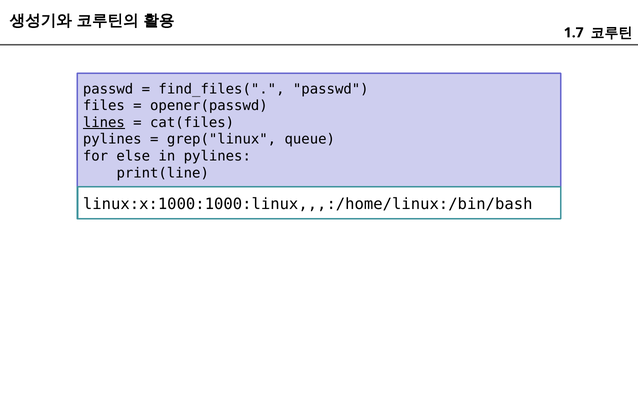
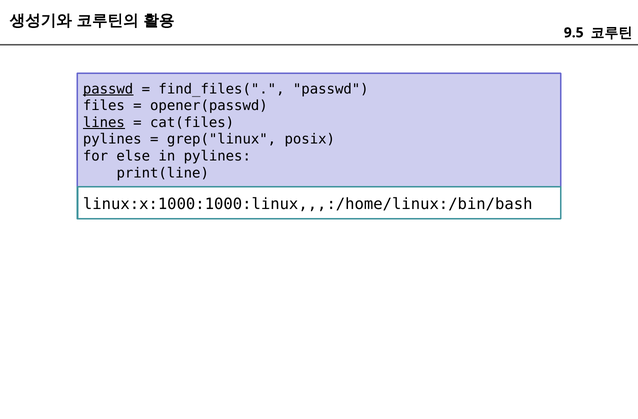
1.7: 1.7 -> 9.5
passwd at (108, 89) underline: none -> present
queue: queue -> posix
